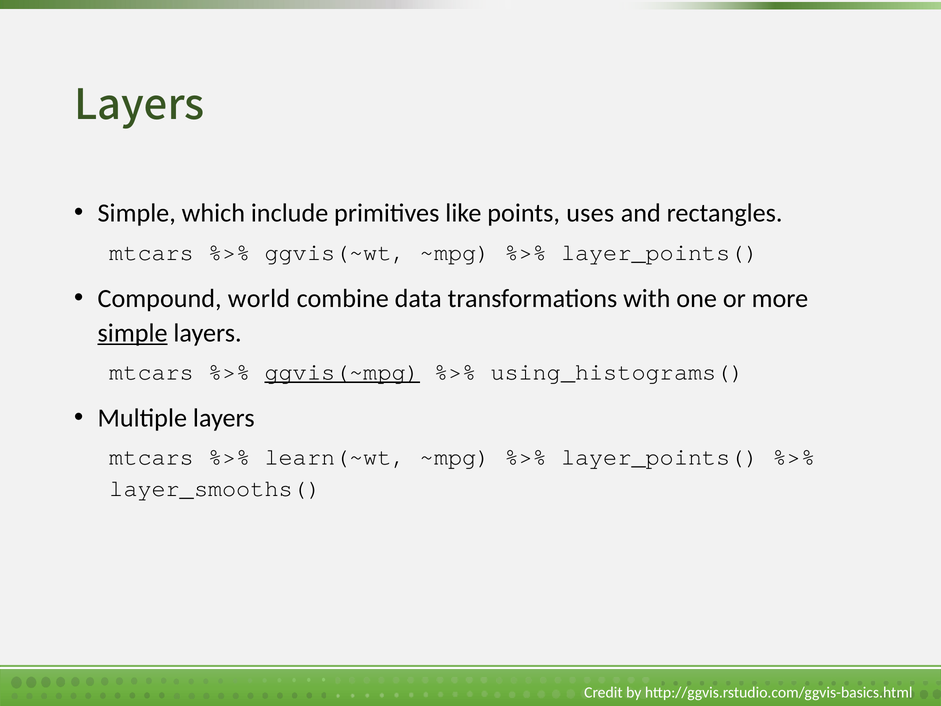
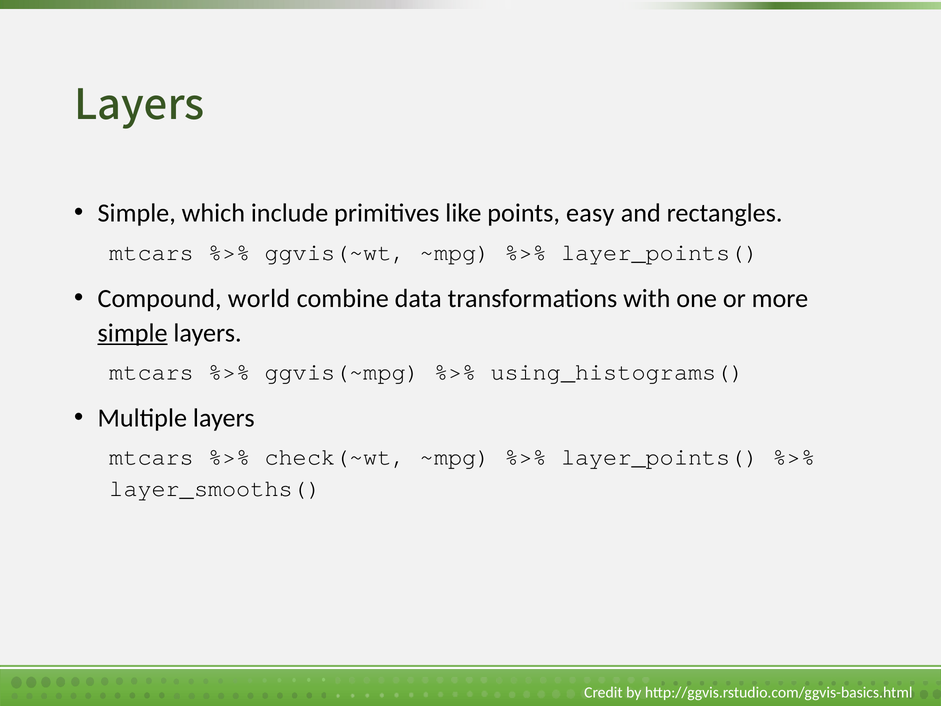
uses: uses -> easy
ggvis(~mpg underline: present -> none
learn(~wt: learn(~wt -> check(~wt
